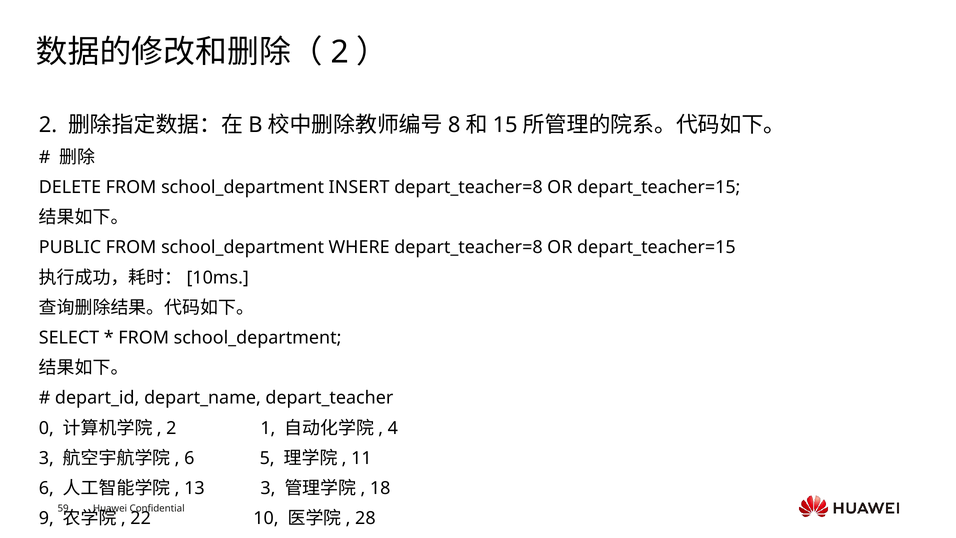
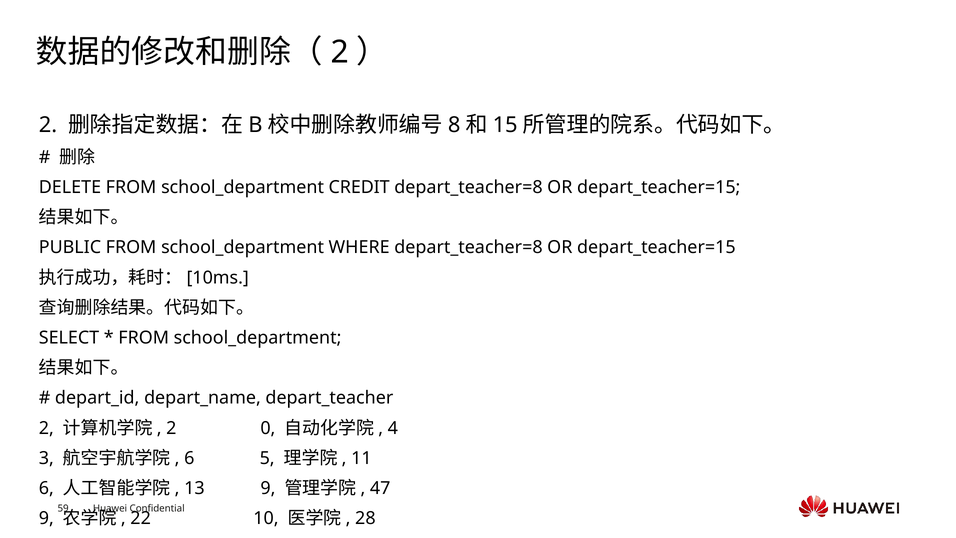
INSERT: INSERT -> CREDIT
0 at (46, 428): 0 -> 2
1: 1 -> 0
13 3: 3 -> 9
18: 18 -> 47
